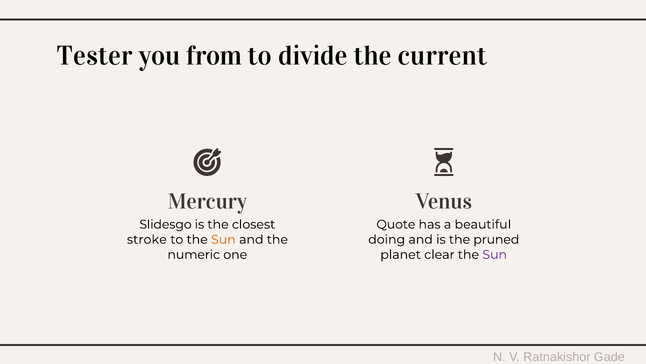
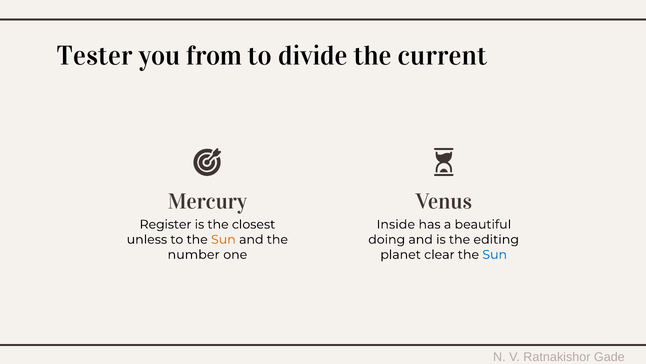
Slidesgo: Slidesgo -> Register
Quote: Quote -> Inside
stroke: stroke -> unless
pruned: pruned -> editing
numeric: numeric -> number
Sun at (495, 254) colour: purple -> blue
